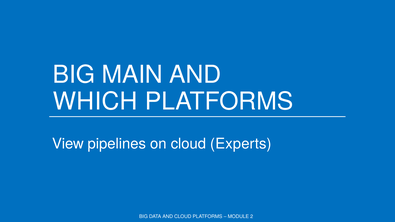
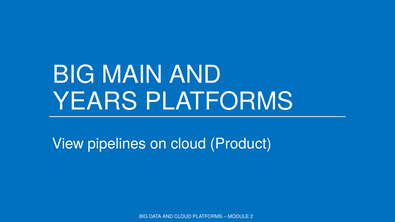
WHICH: WHICH -> YEARS
Experts: Experts -> Product
